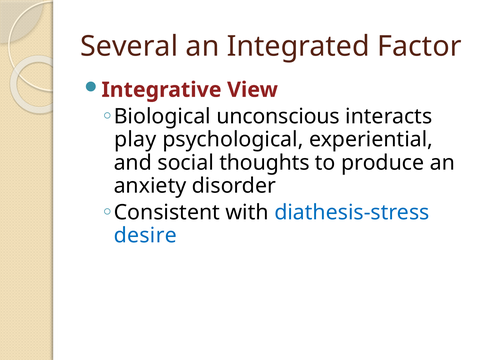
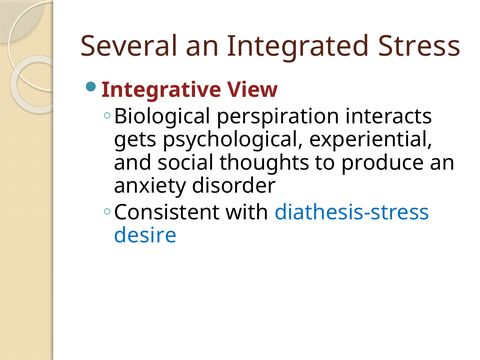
Factor: Factor -> Stress
unconscious: unconscious -> perspiration
play: play -> gets
